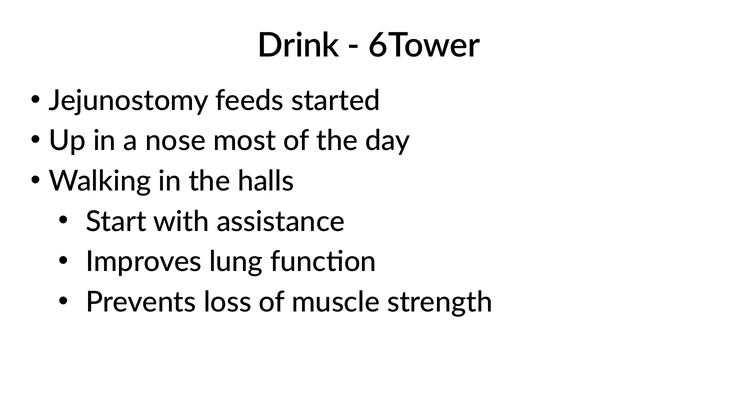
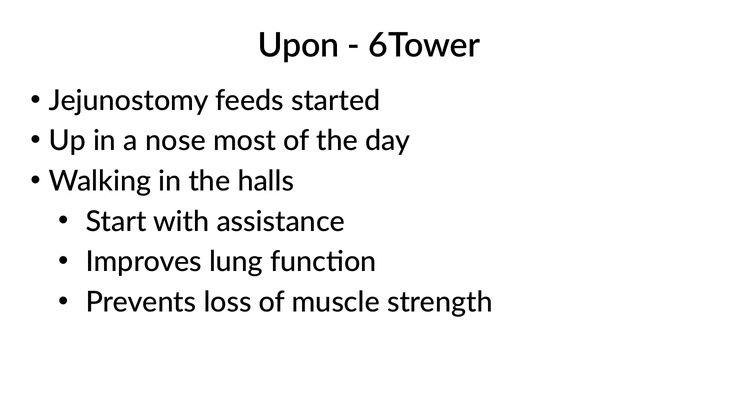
Drink: Drink -> Upon
